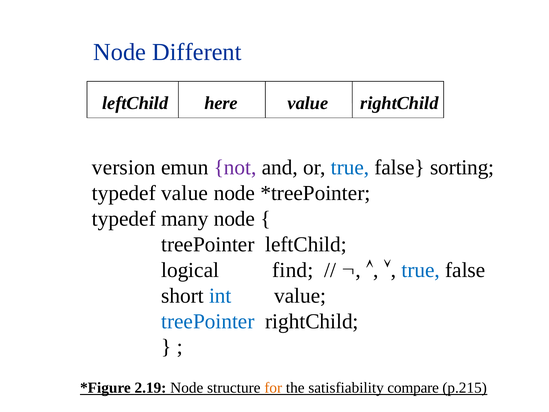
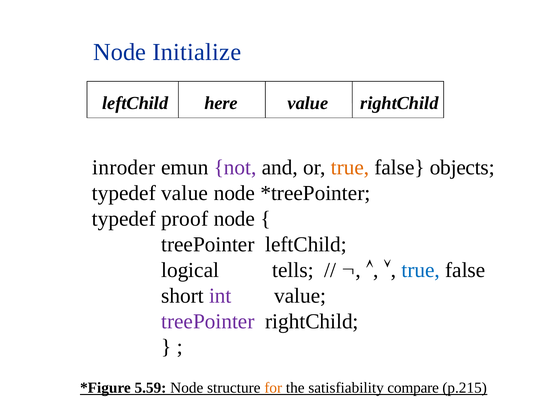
Different: Different -> Initialize
version: version -> inroder
true at (350, 167) colour: blue -> orange
sorting: sorting -> objects
many: many -> proof
find: find -> tells
int colour: blue -> purple
treePointer at (208, 321) colour: blue -> purple
2.19: 2.19 -> 5.59
